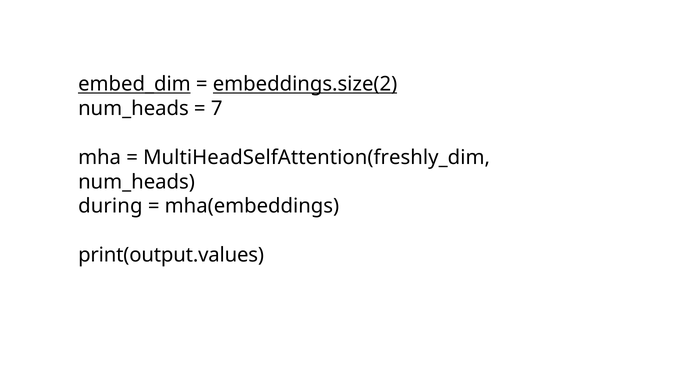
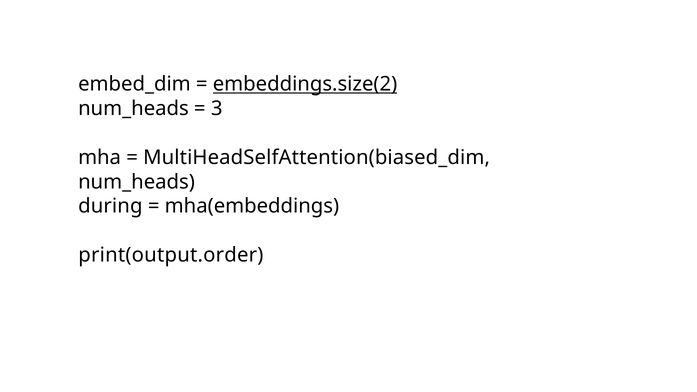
embed_dim underline: present -> none
7: 7 -> 3
MultiHeadSelfAttention(freshly_dim: MultiHeadSelfAttention(freshly_dim -> MultiHeadSelfAttention(biased_dim
print(output.values: print(output.values -> print(output.order
